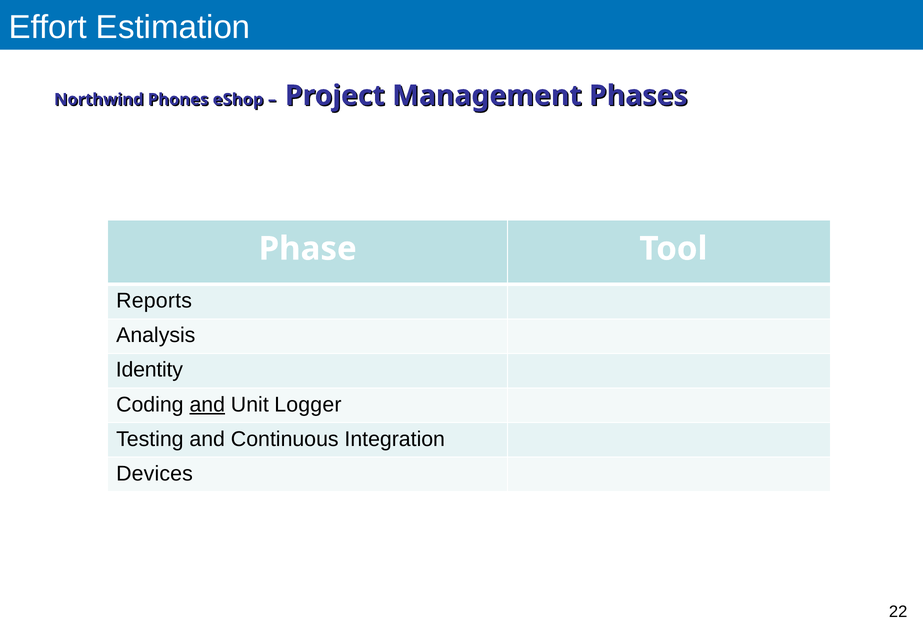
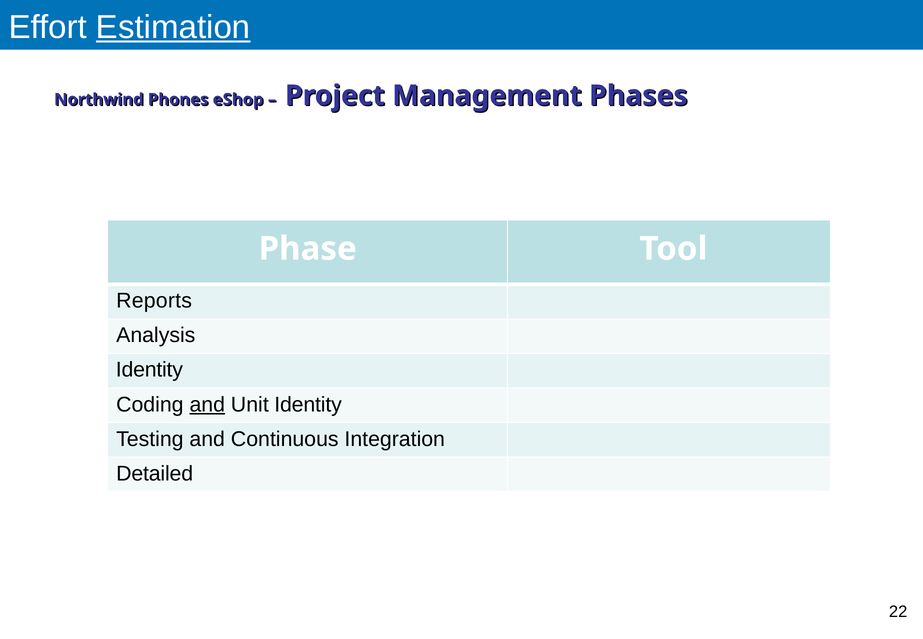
Estimation underline: none -> present
Unit Logger: Logger -> Identity
Devices: Devices -> Detailed
